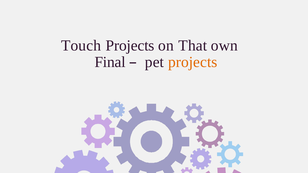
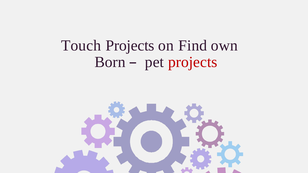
That: That -> Find
Final: Final -> Born
projects at (193, 62) colour: orange -> red
